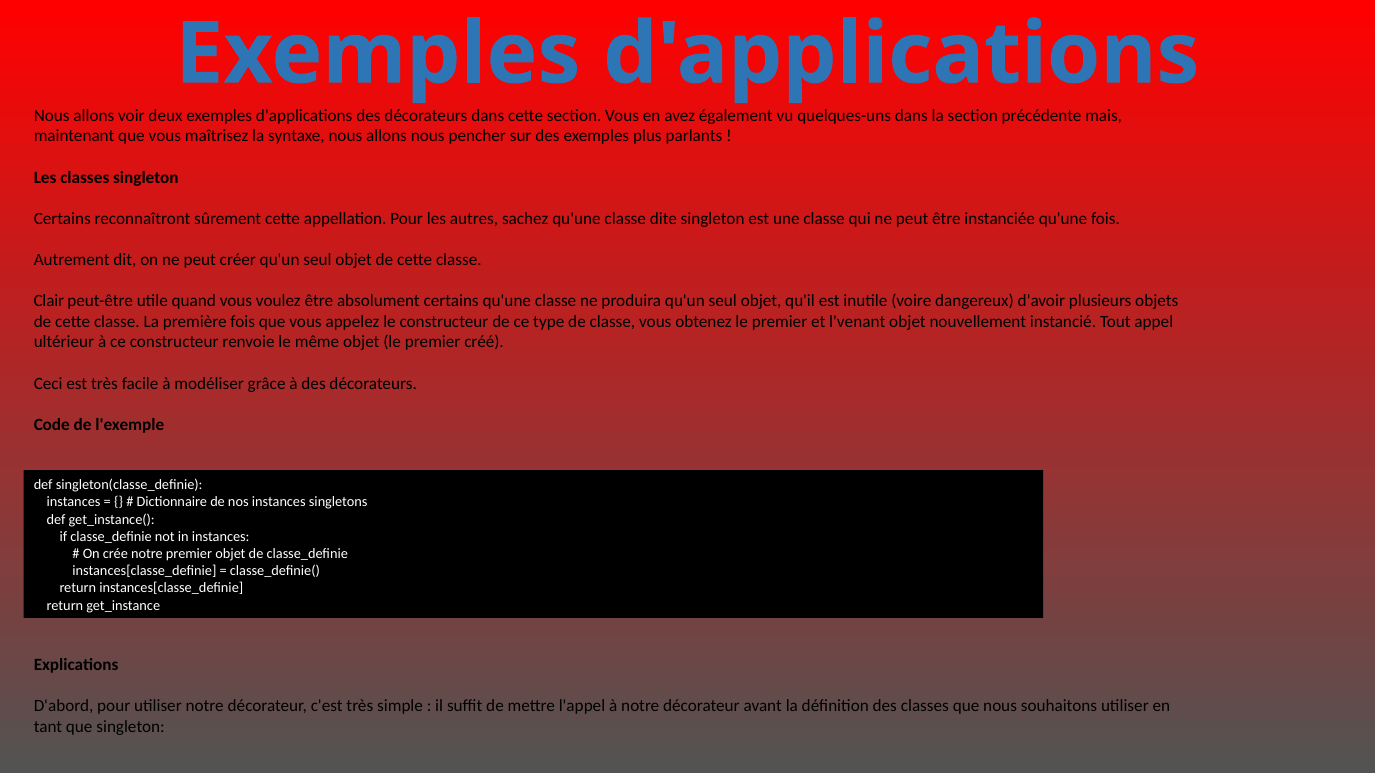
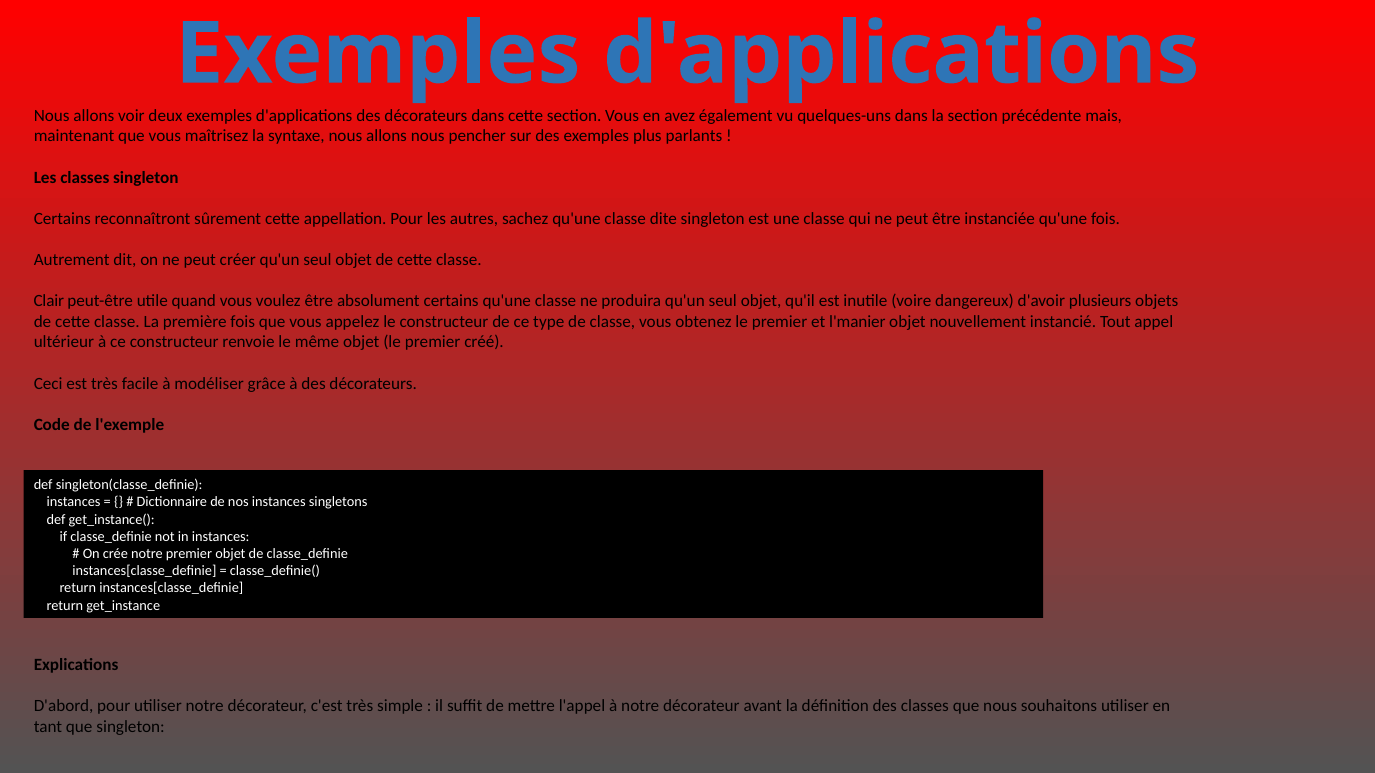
l'venant: l'venant -> l'manier
